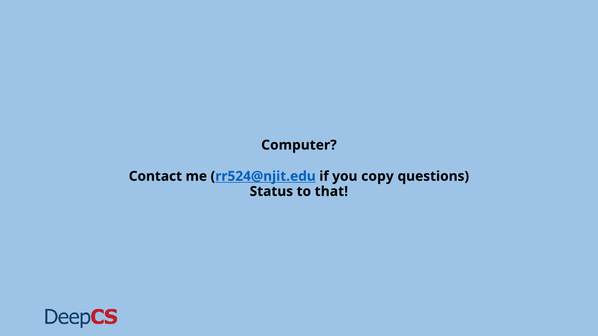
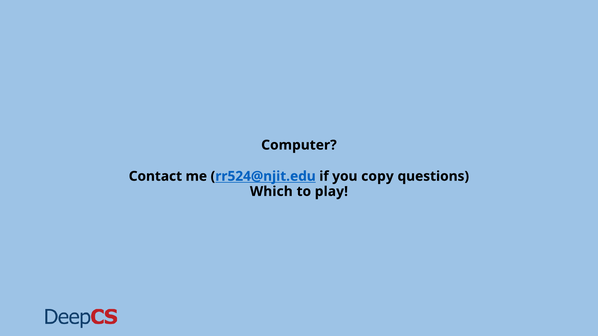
Status: Status -> Which
that: that -> play
